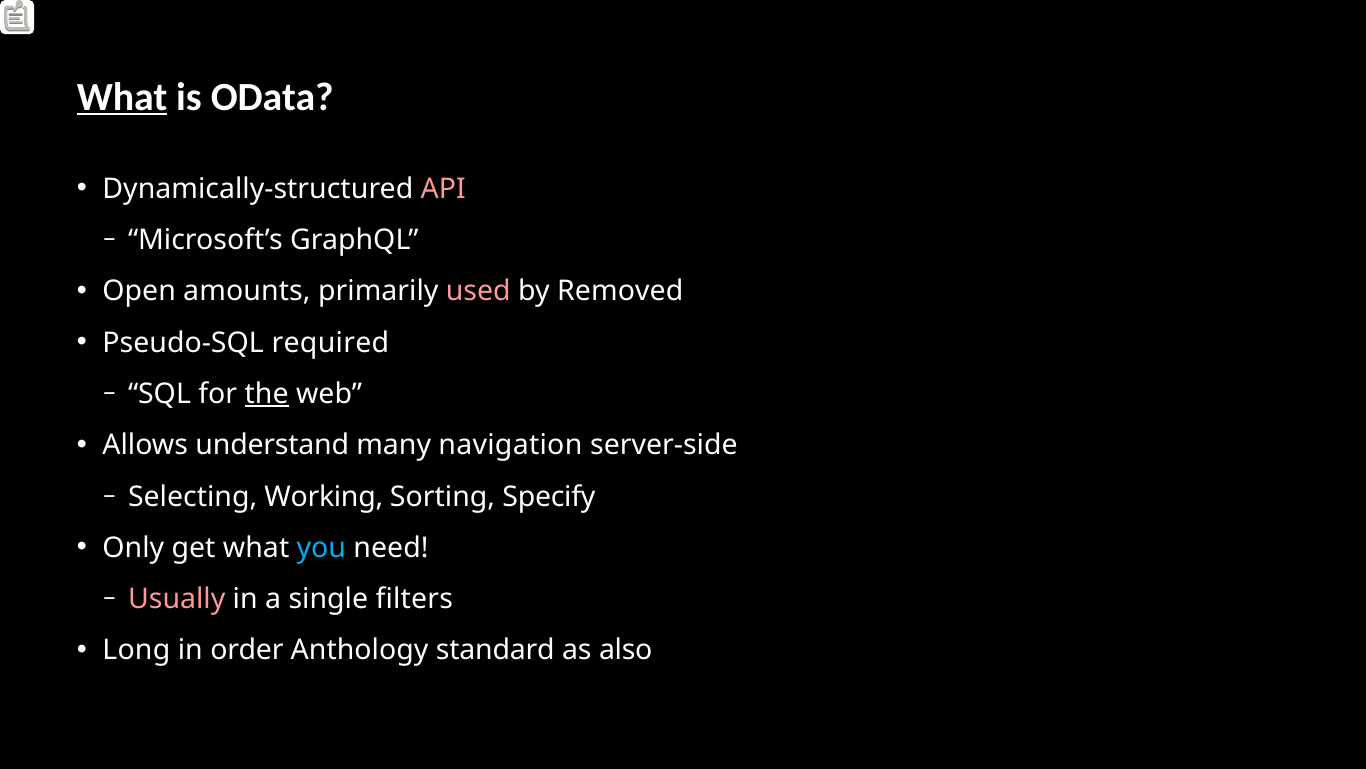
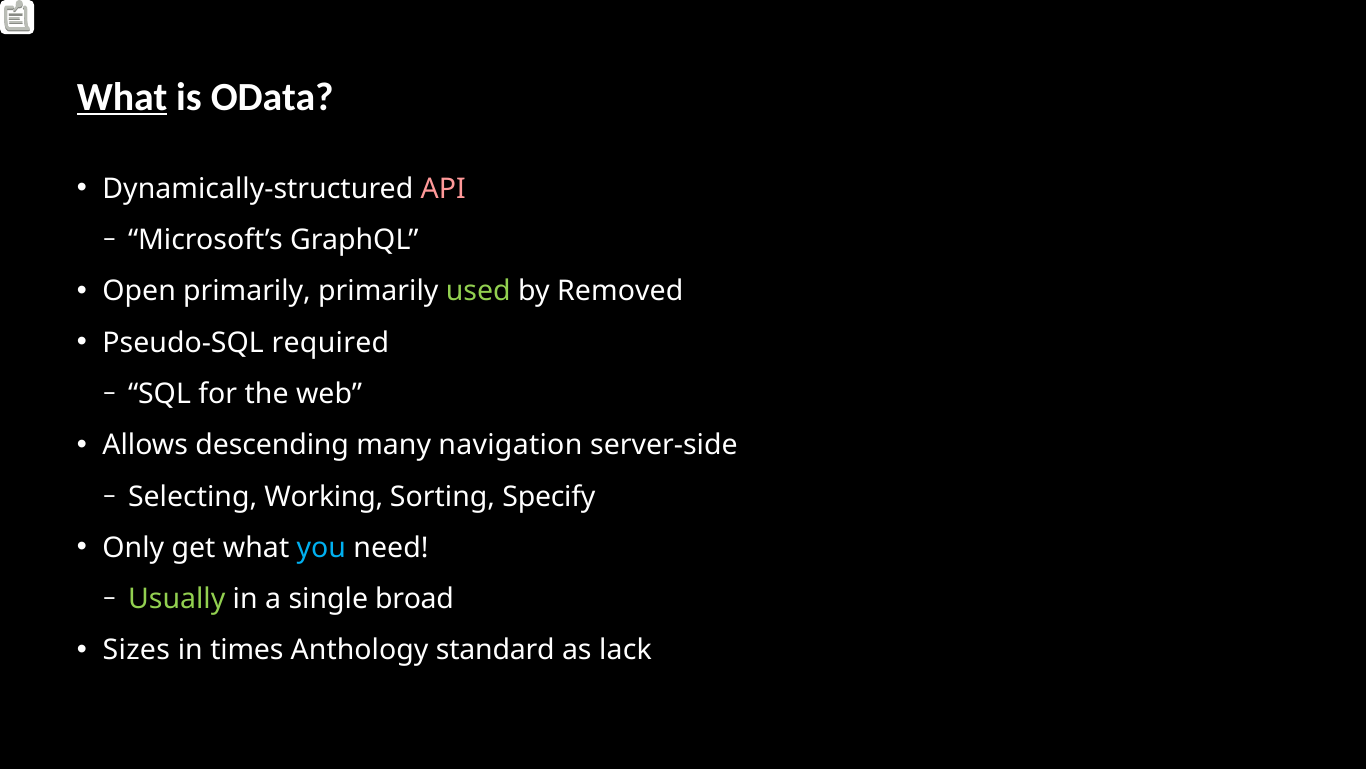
Open amounts: amounts -> primarily
used colour: pink -> light green
the underline: present -> none
understand: understand -> descending
Usually colour: pink -> light green
filters: filters -> broad
Long: Long -> Sizes
order: order -> times
also: also -> lack
